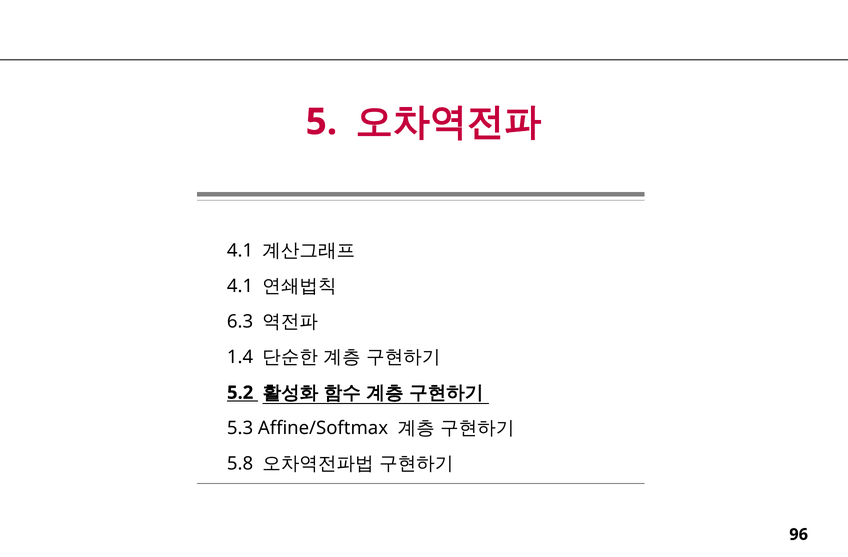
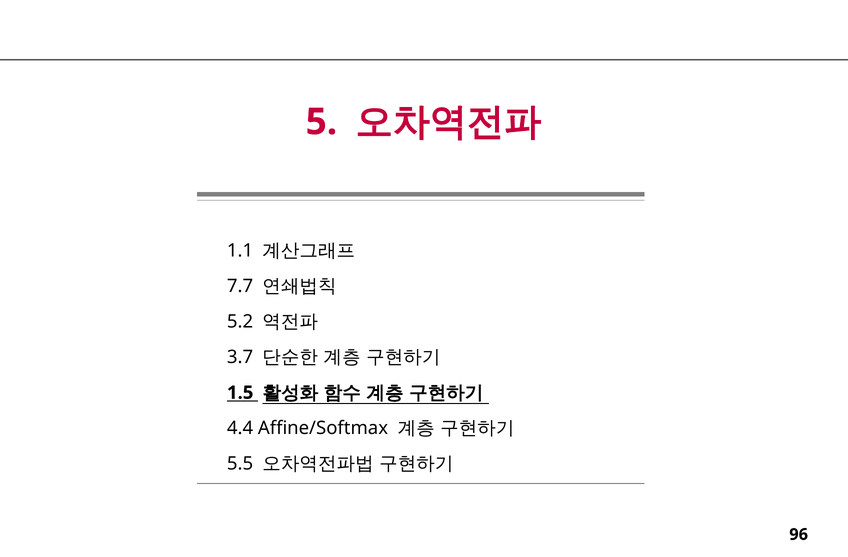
4.1 at (240, 251): 4.1 -> 1.1
4.1 at (240, 286): 4.1 -> 7.7
6.3: 6.3 -> 5.2
1.4: 1.4 -> 3.7
5.2: 5.2 -> 1.5
5.3: 5.3 -> 4.4
5.8: 5.8 -> 5.5
